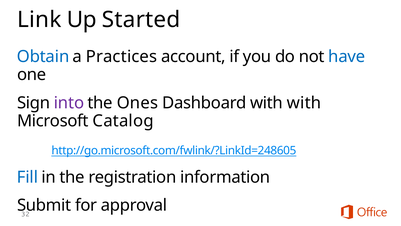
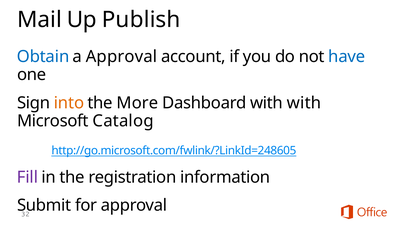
Link: Link -> Mail
Started: Started -> Publish
a Practices: Practices -> Approval
into colour: purple -> orange
Ones: Ones -> More
Fill colour: blue -> purple
